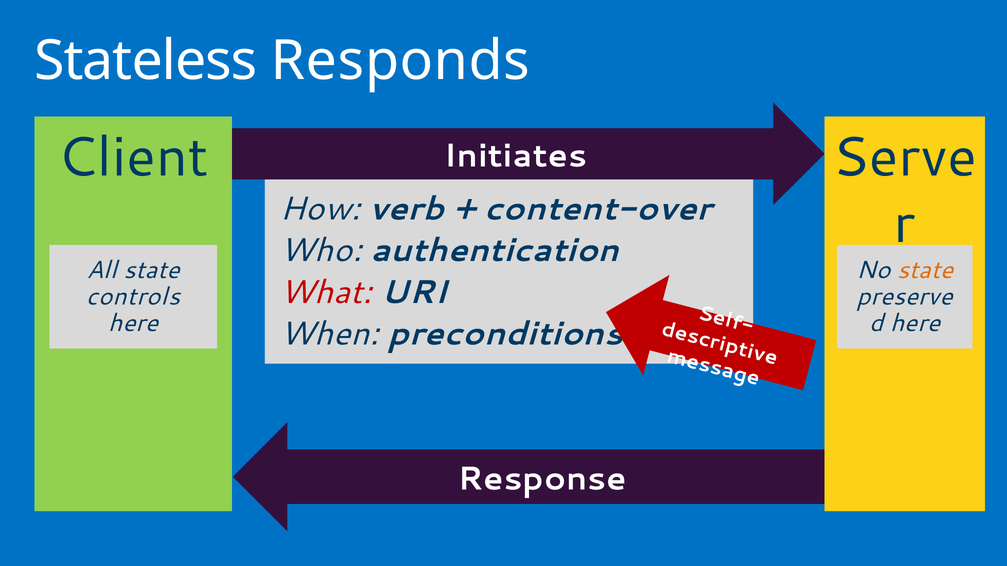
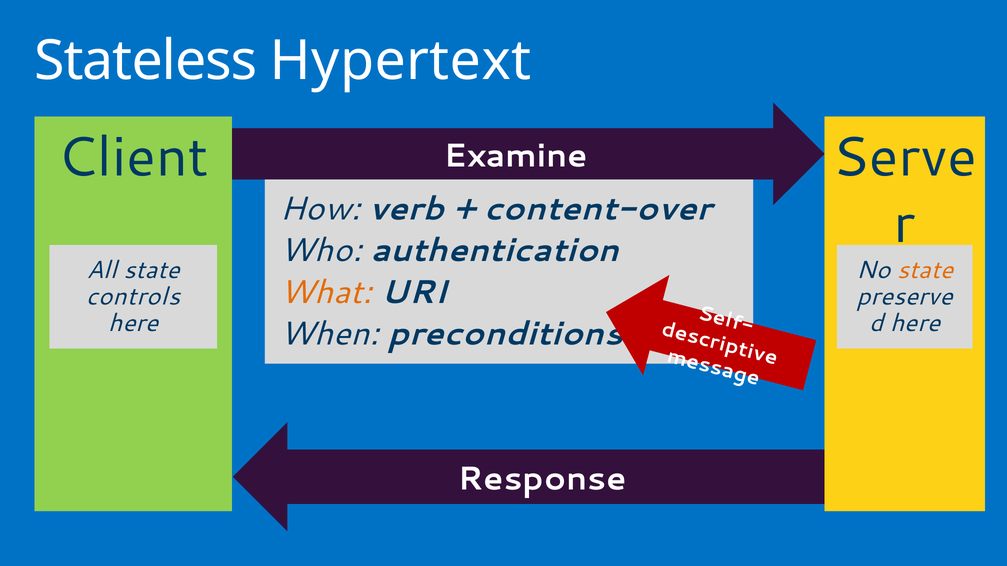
Responds: Responds -> Hypertext
Initiates: Initiates -> Examine
What colour: red -> orange
